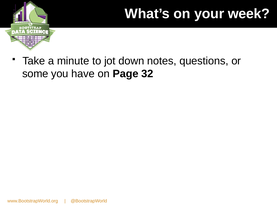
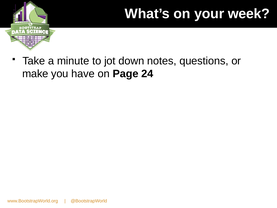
some: some -> make
32: 32 -> 24
